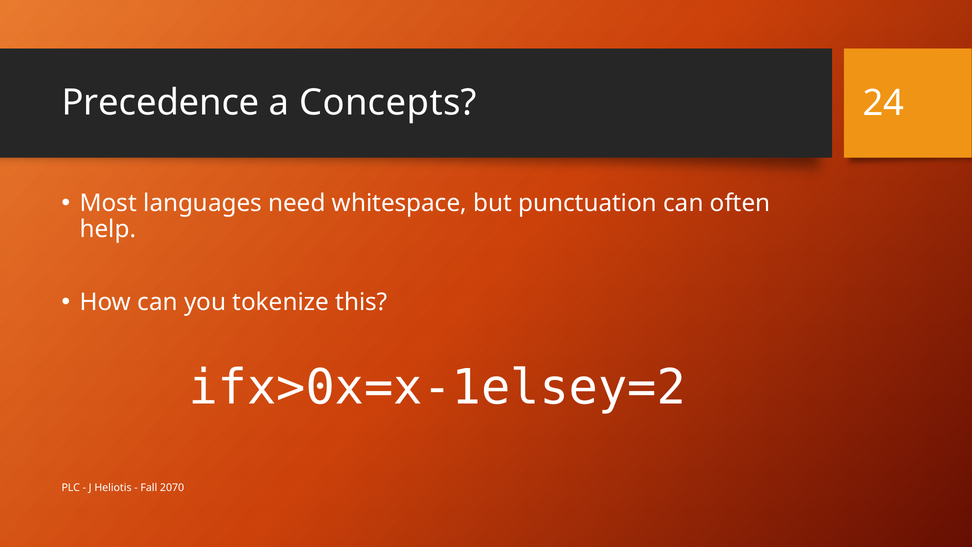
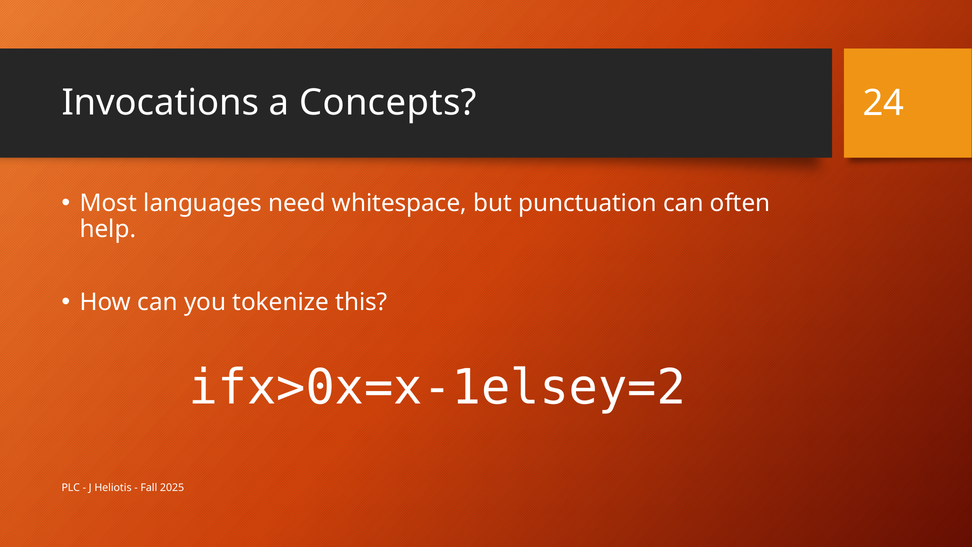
Precedence: Precedence -> Invocations
2070: 2070 -> 2025
